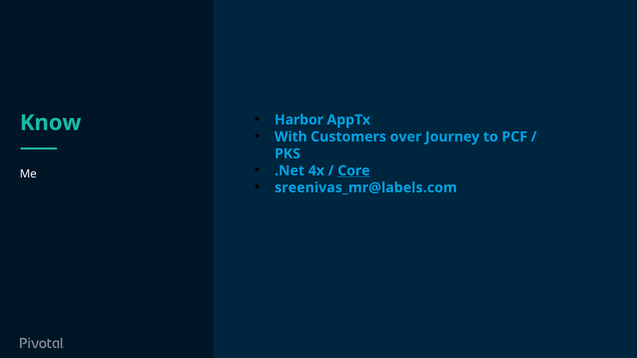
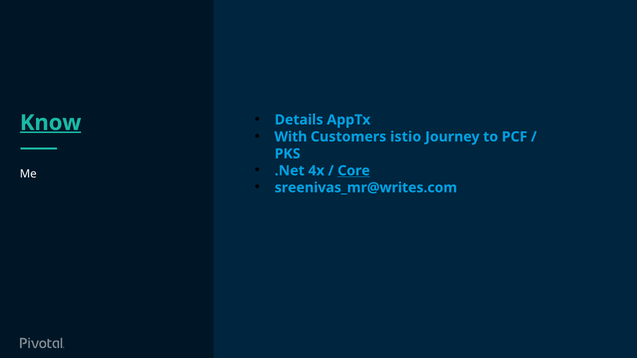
Know underline: none -> present
Harbor: Harbor -> Details
over: over -> istio
sreenivas_mr@labels.com: sreenivas_mr@labels.com -> sreenivas_mr@writes.com
